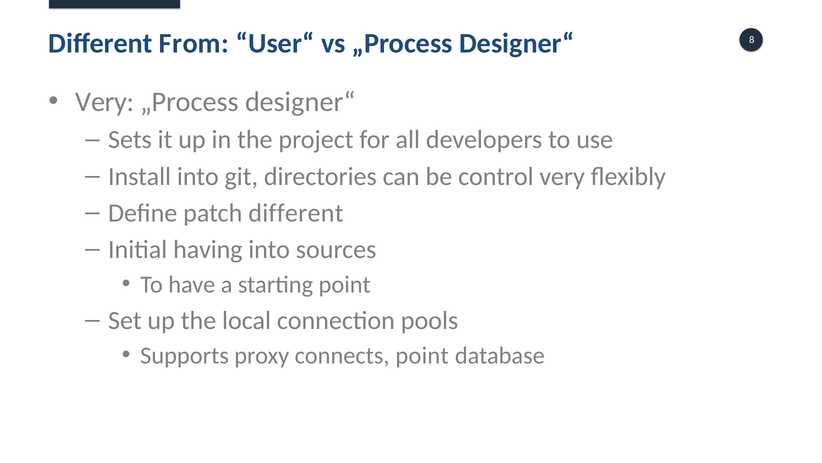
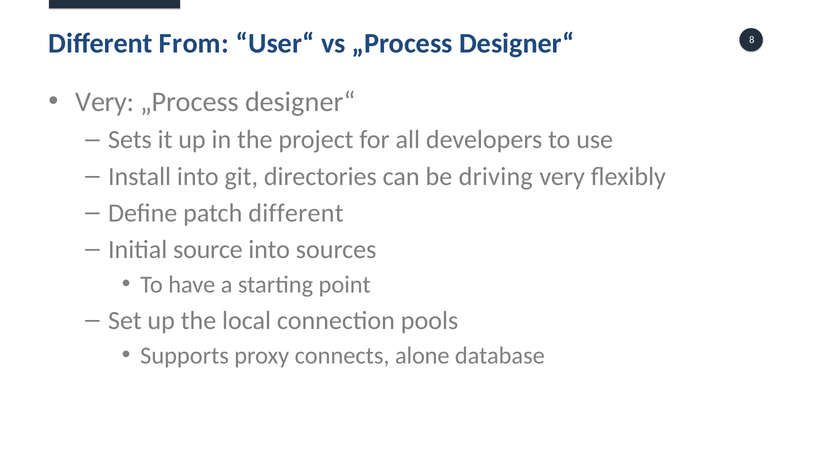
control: control -> driving
having: having -> source
connects point: point -> alone
